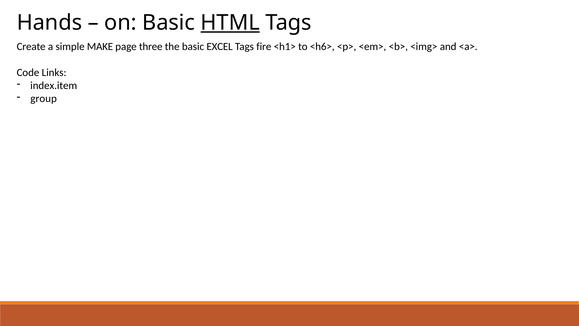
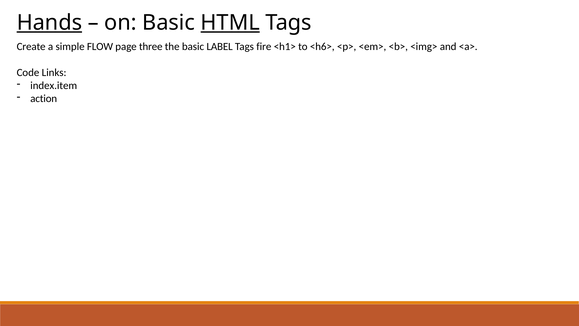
Hands underline: none -> present
MAKE: MAKE -> FLOW
EXCEL: EXCEL -> LABEL
group: group -> action
